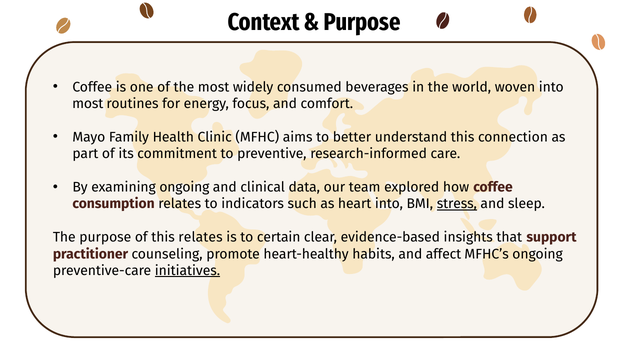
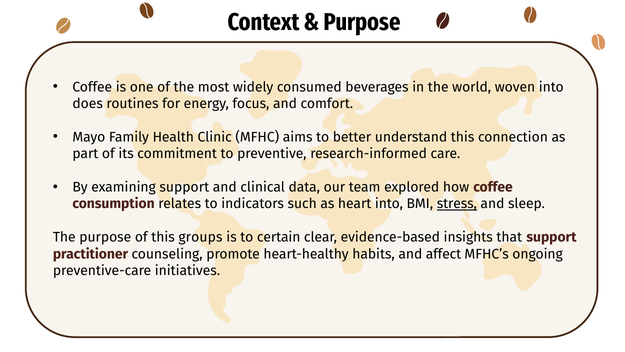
most at (88, 104): most -> does
examining ongoing: ongoing -> support
this relates: relates -> groups
initiatives underline: present -> none
